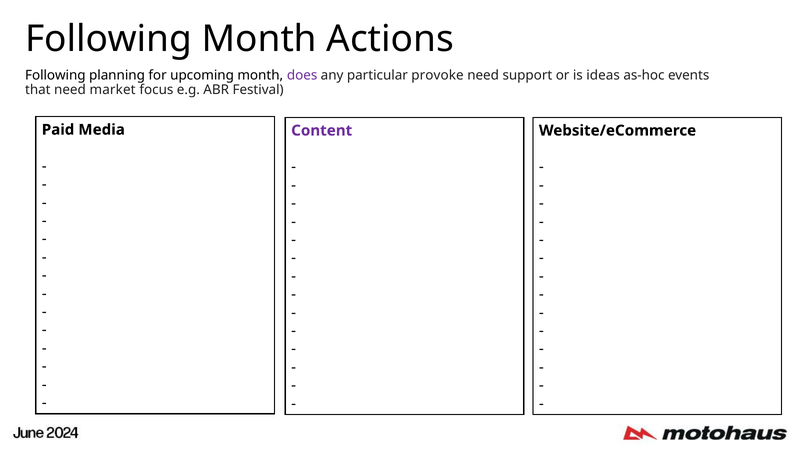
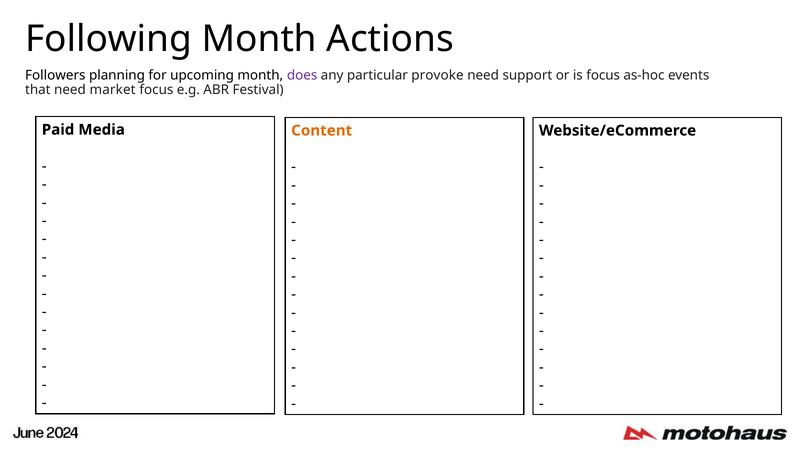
Following at (55, 75): Following -> Followers
is ideas: ideas -> focus
Content colour: purple -> orange
